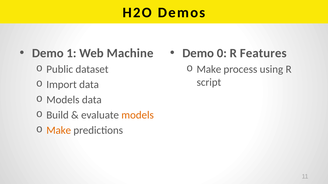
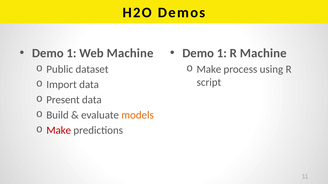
0 at (222, 53): 0 -> 1
R Features: Features -> Machine
Models at (63, 100): Models -> Present
Make at (59, 131) colour: orange -> red
